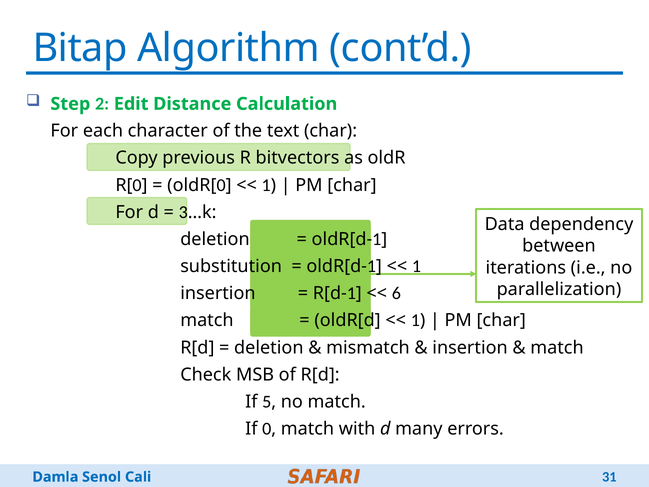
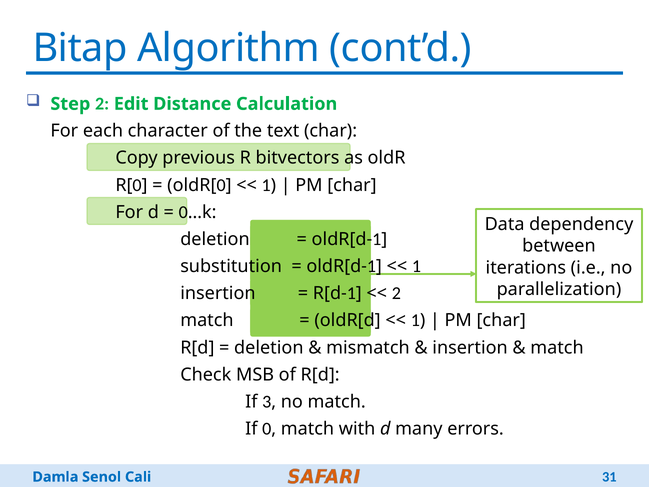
3 at (183, 212): 3 -> 0
6 at (396, 293): 6 -> 2
5: 5 -> 3
